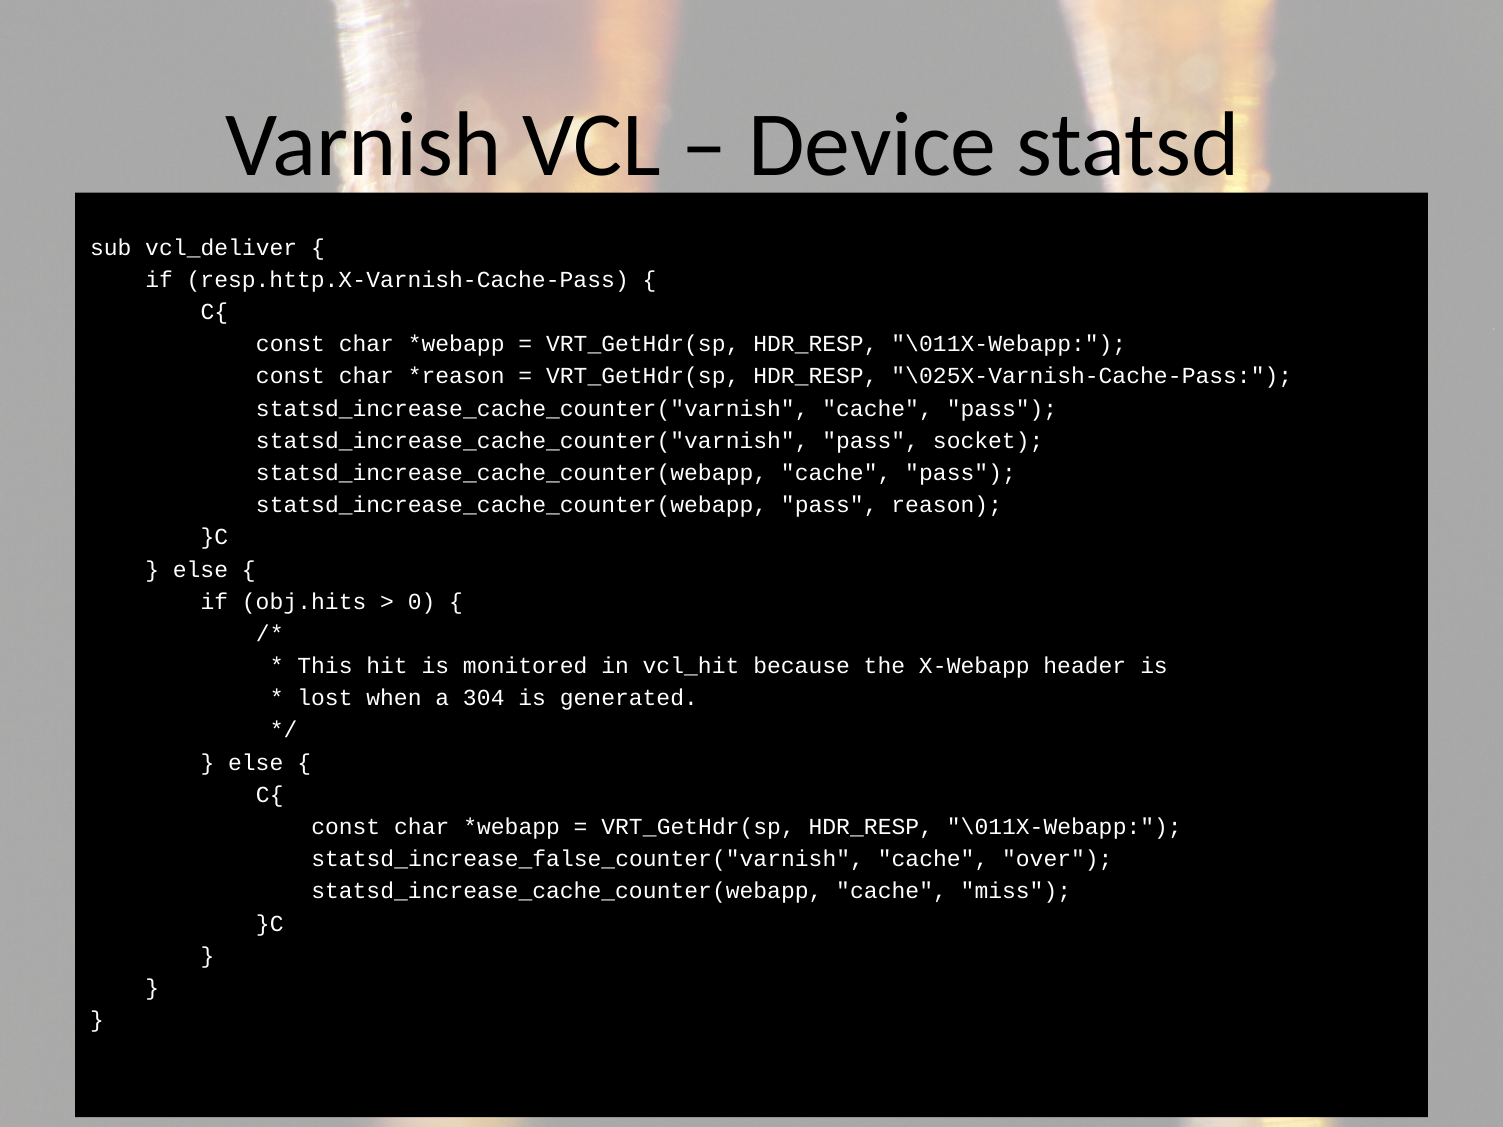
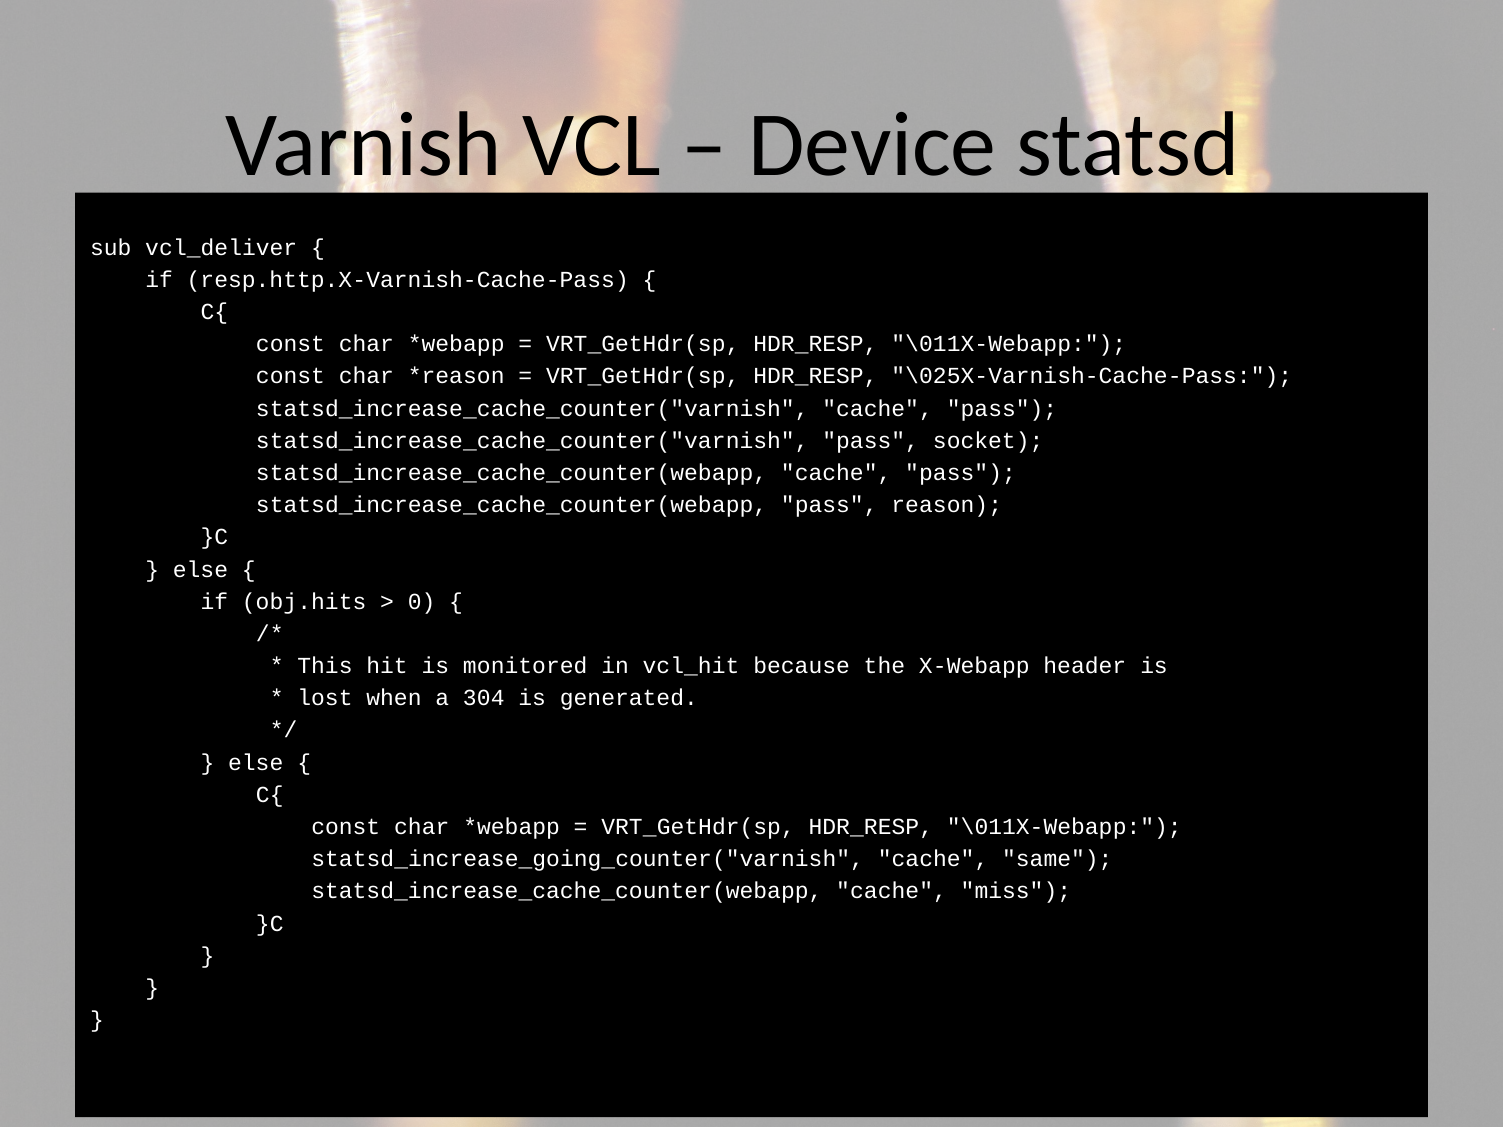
statsd_increase_false_counter("varnish: statsd_increase_false_counter("varnish -> statsd_increase_going_counter("varnish
over: over -> same
